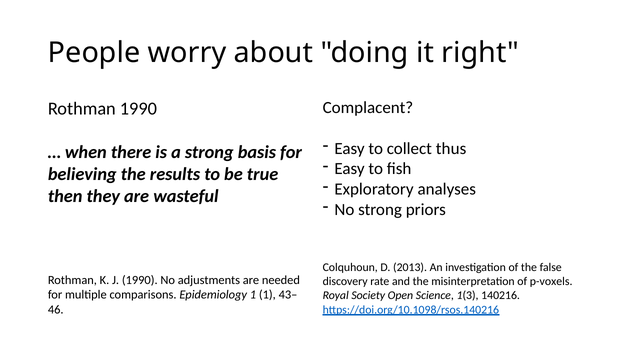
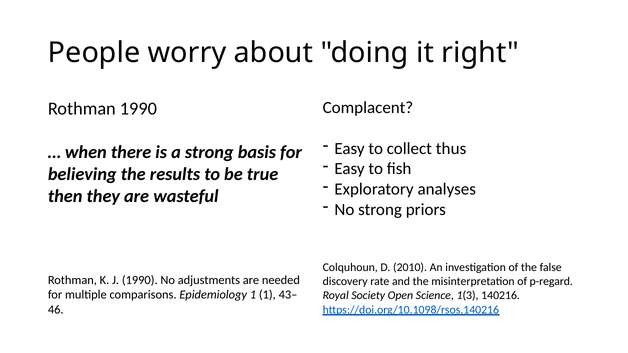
2013: 2013 -> 2010
p-voxels: p-voxels -> p-regard
